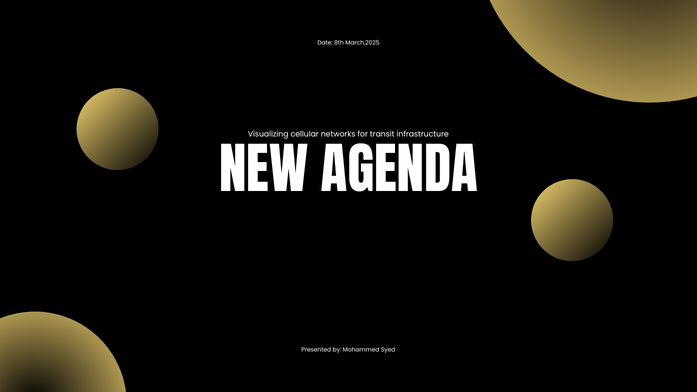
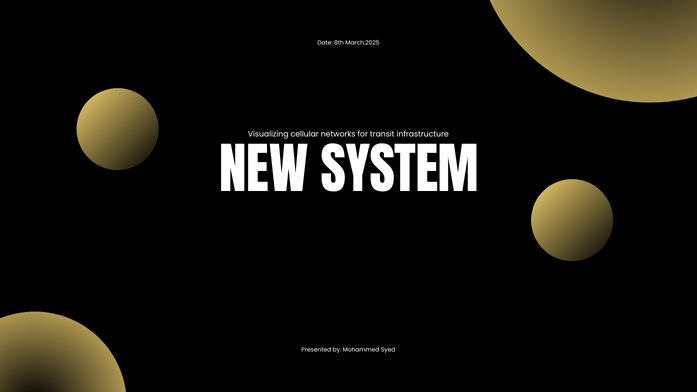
AGENDA: AGENDA -> SYSTEM
